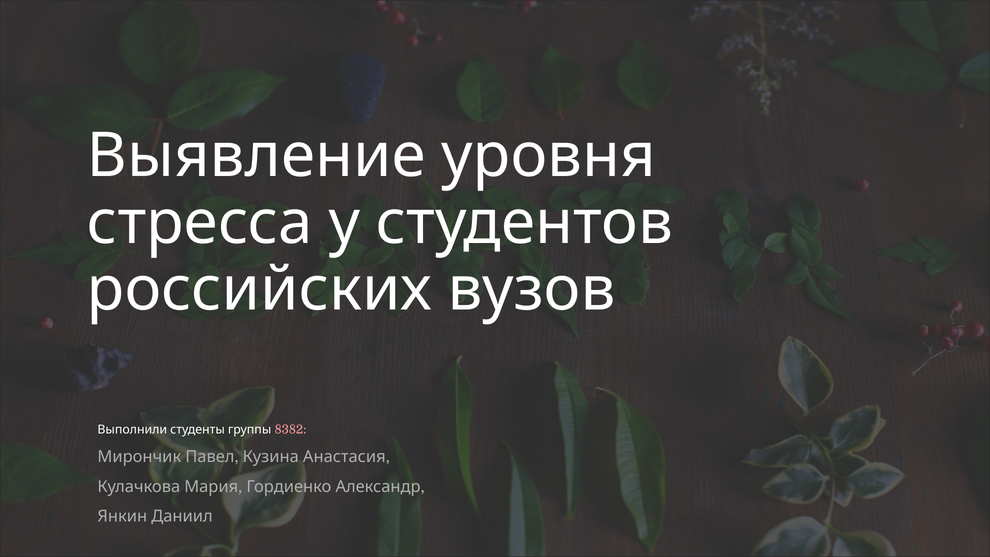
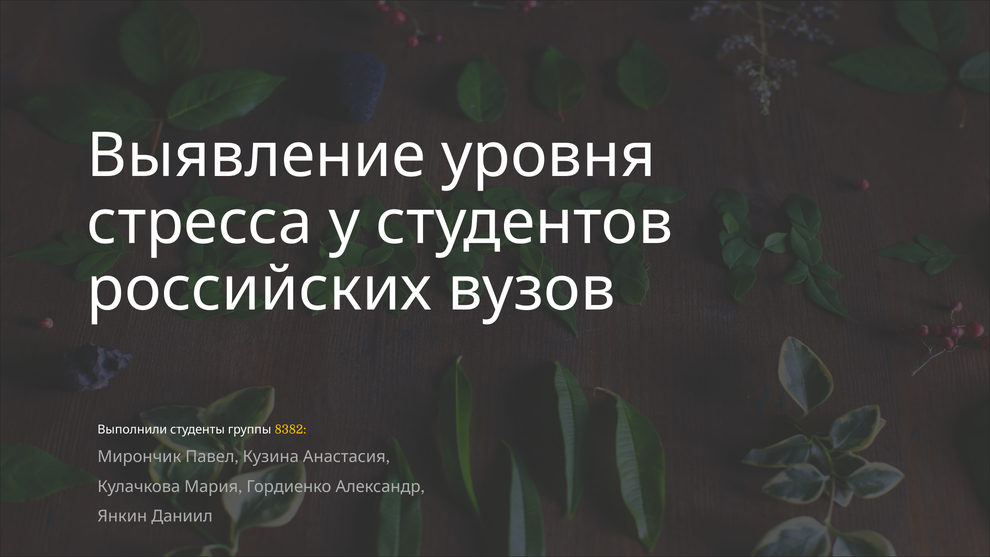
8382 colour: pink -> yellow
